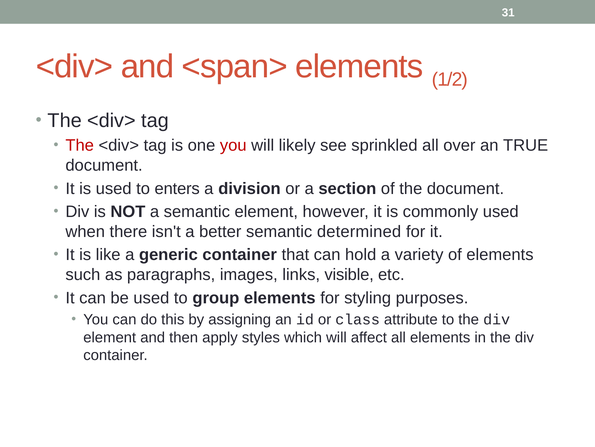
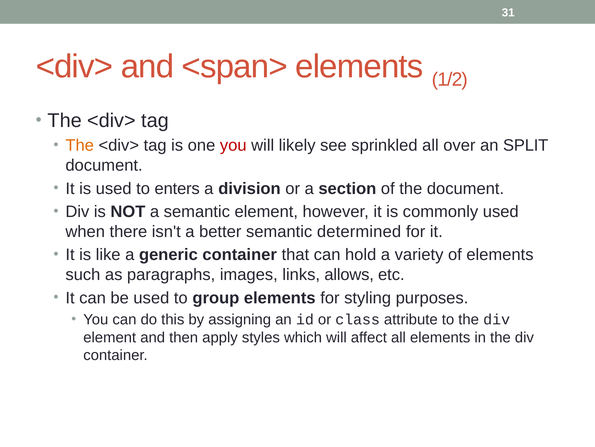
The at (80, 145) colour: red -> orange
TRUE: TRUE -> SPLIT
visible: visible -> allows
